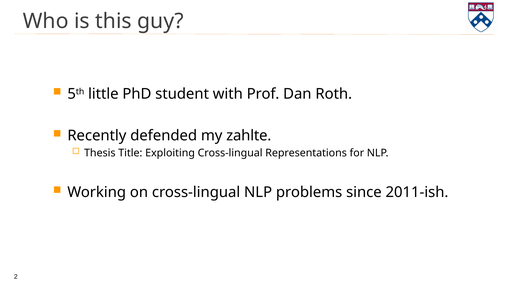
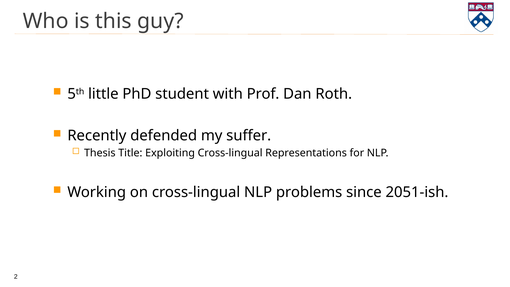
zahlte: zahlte -> suffer
2011-ish: 2011-ish -> 2051-ish
